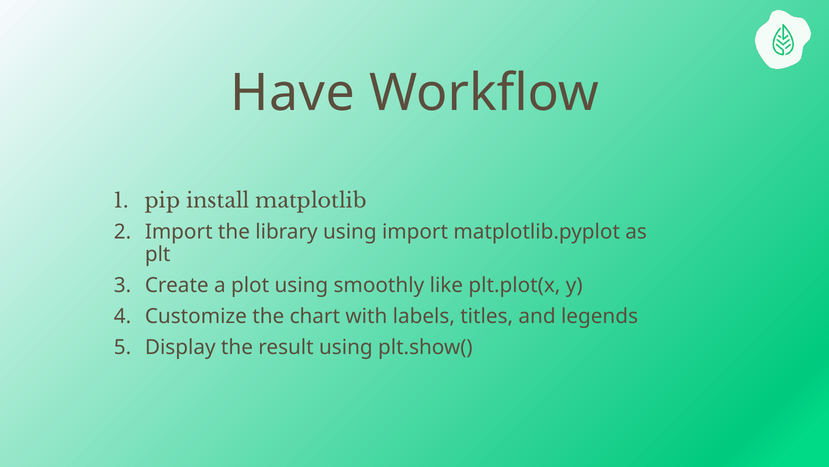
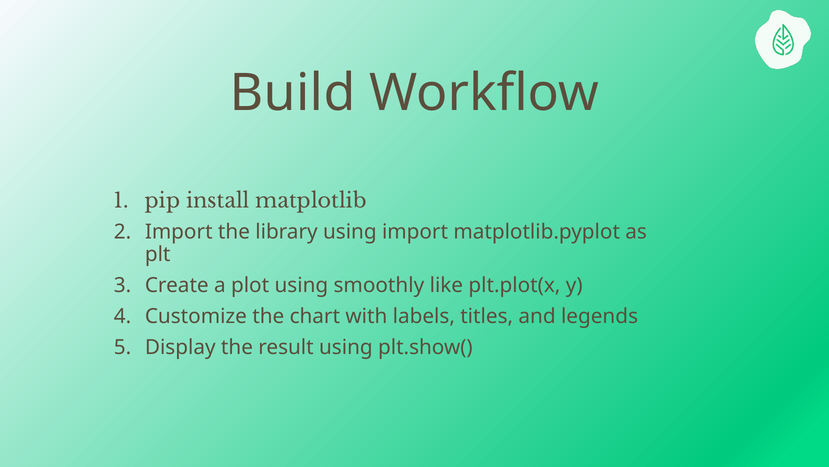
Have: Have -> Build
